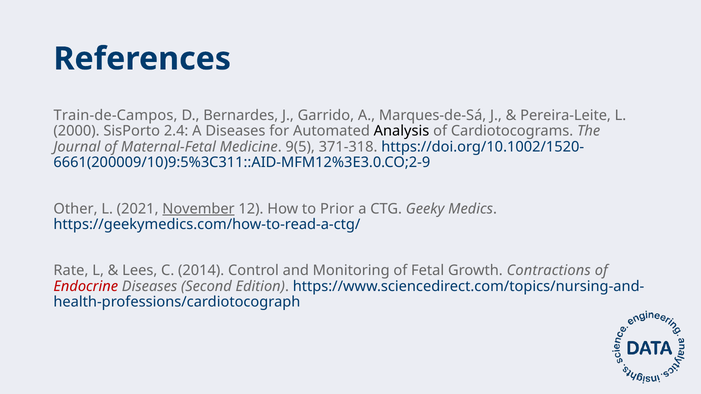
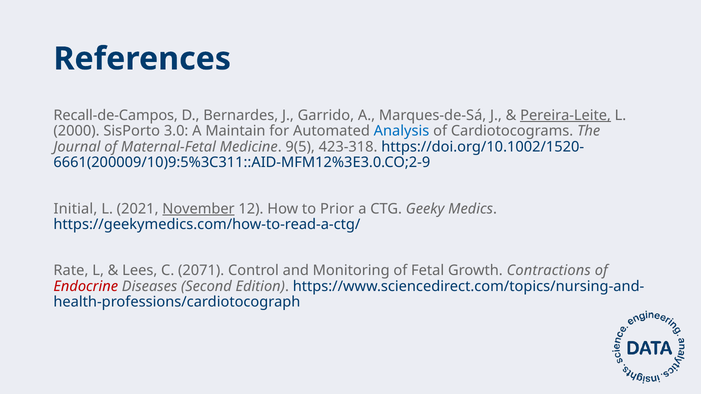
Train-de-Campos: Train-de-Campos -> Recall-de-Campos
Pereira-Leite underline: none -> present
2.4: 2.4 -> 3.0
A Diseases: Diseases -> Maintain
Analysis colour: black -> blue
371-318: 371-318 -> 423-318
Other: Other -> Initial
2014: 2014 -> 2071
